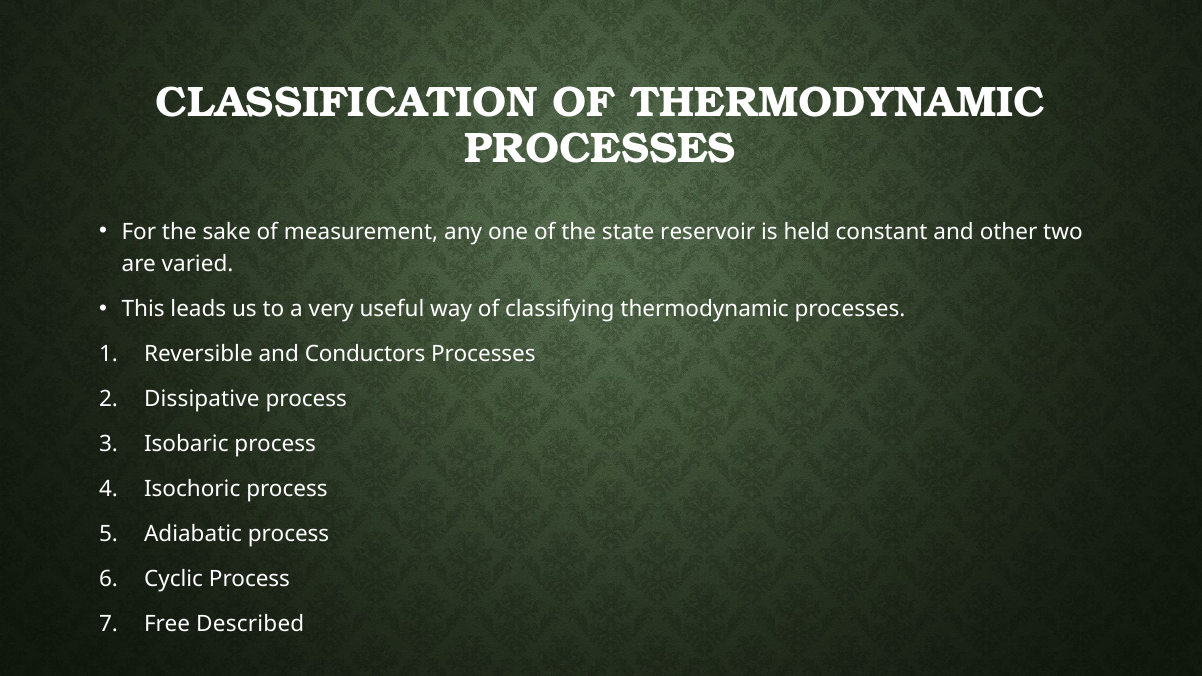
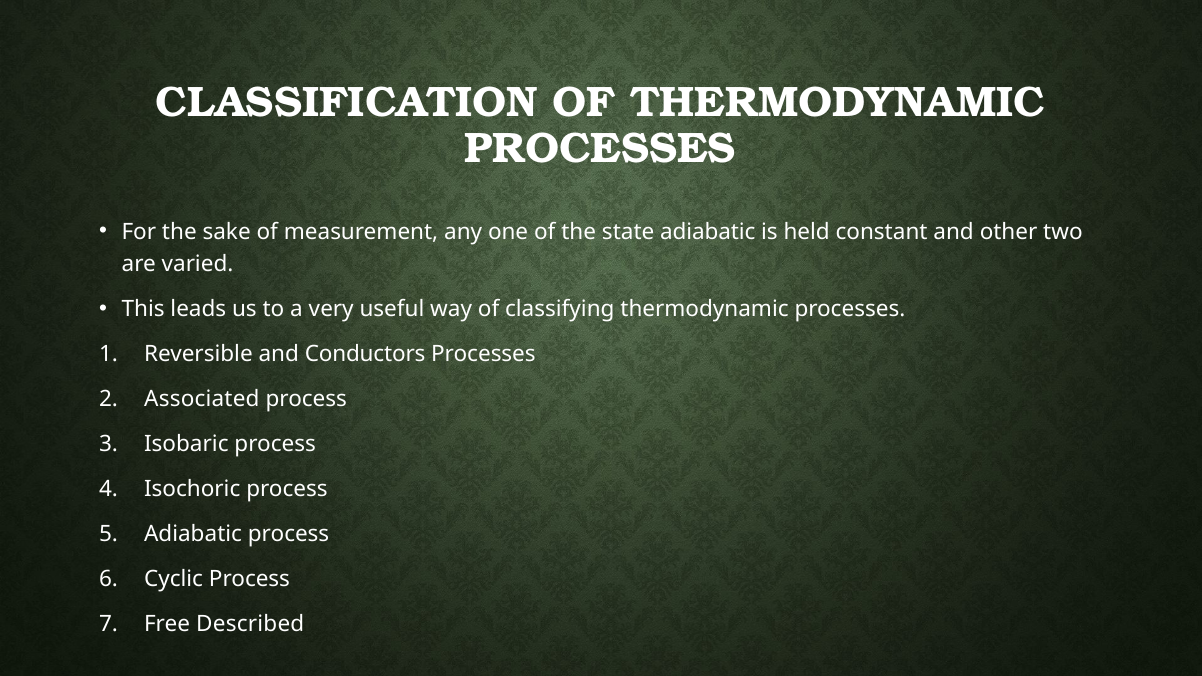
state reservoir: reservoir -> adiabatic
Dissipative: Dissipative -> Associated
